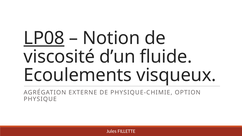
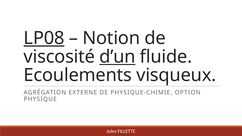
d’un underline: none -> present
